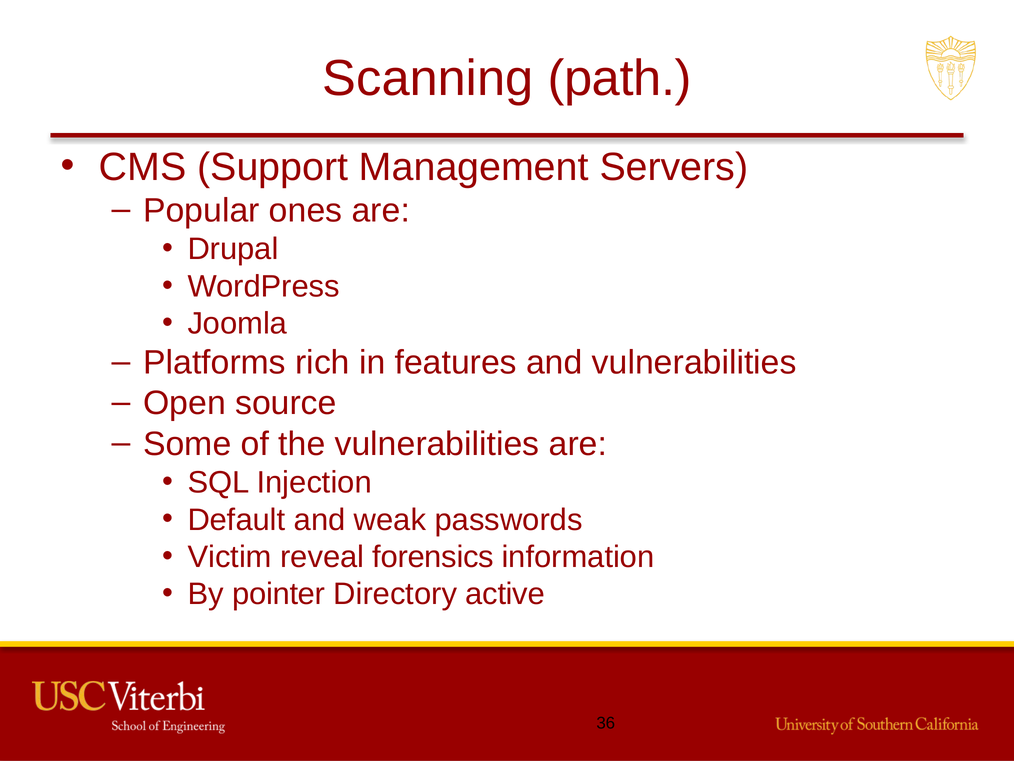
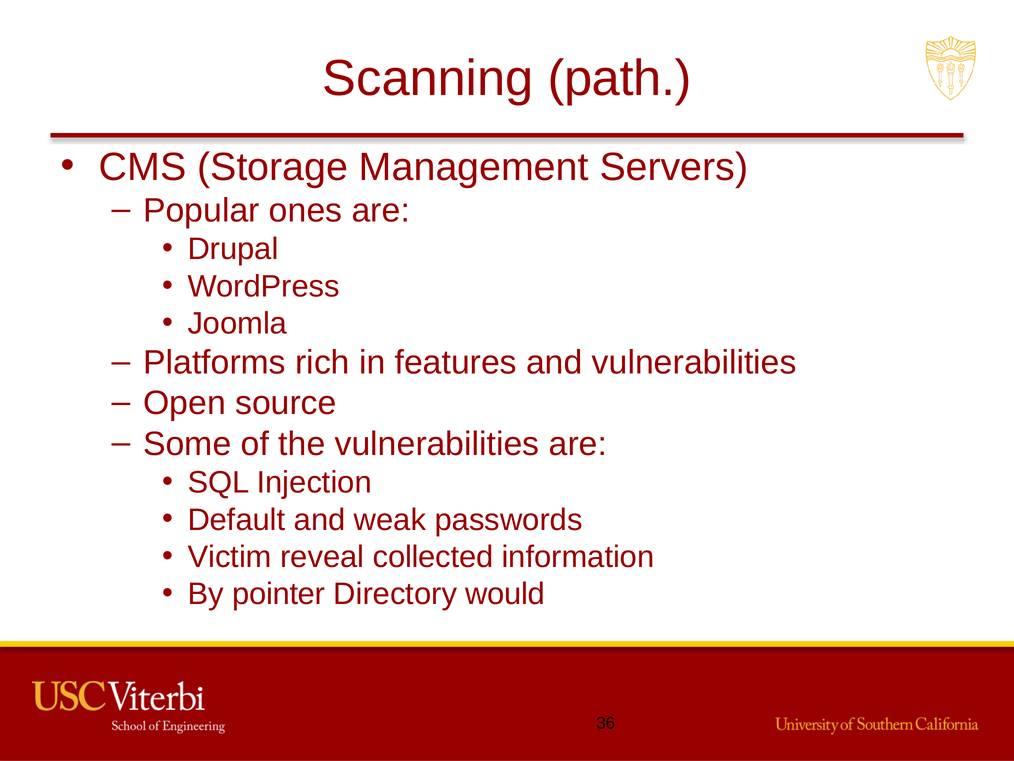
Support: Support -> Storage
forensics: forensics -> collected
active: active -> would
